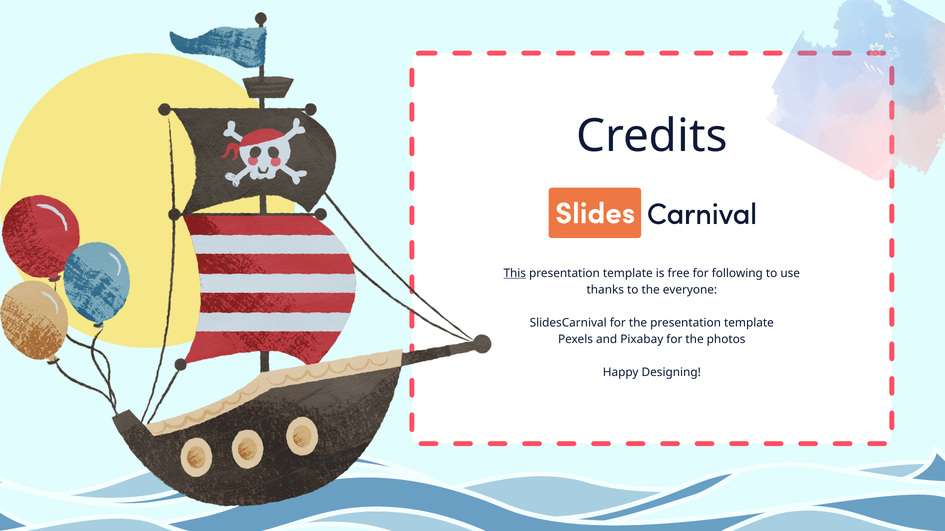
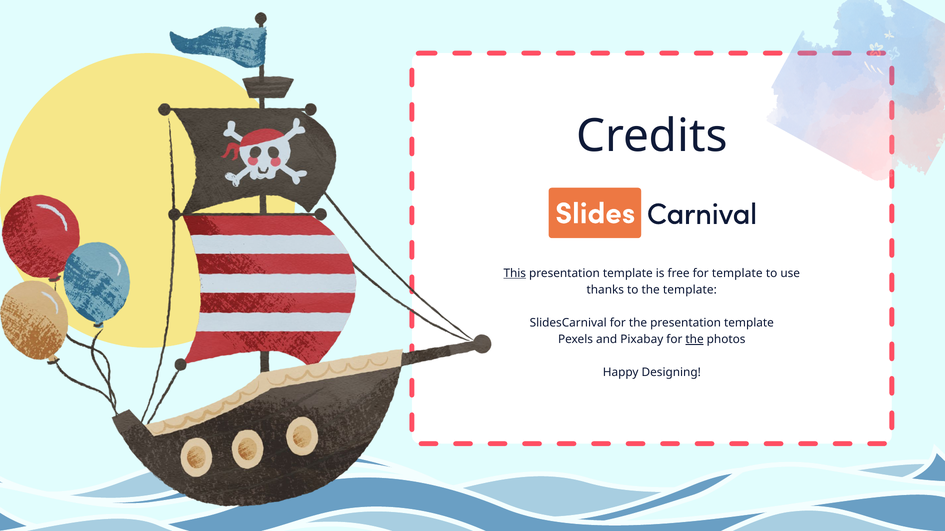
for following: following -> template
the everyone: everyone -> template
the at (695, 340) underline: none -> present
